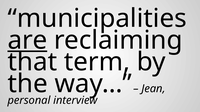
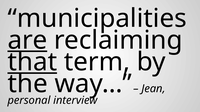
that underline: none -> present
